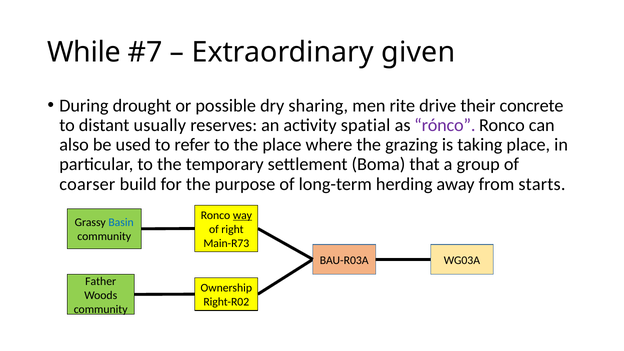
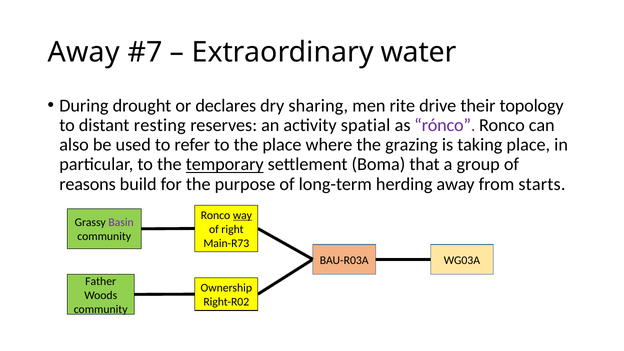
While at (84, 52): While -> Away
given: given -> water
possible: possible -> declares
concrete: concrete -> topology
usually: usually -> resting
temporary underline: none -> present
coarser: coarser -> reasons
Basin colour: blue -> purple
